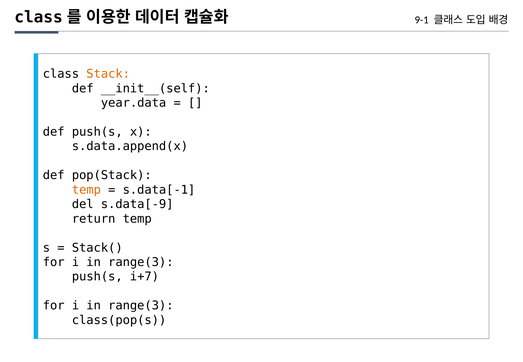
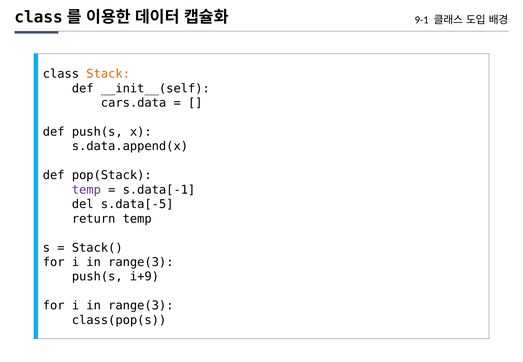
year.data: year.data -> cars.data
temp at (86, 190) colour: orange -> purple
s.data[-9: s.data[-9 -> s.data[-5
i+7: i+7 -> i+9
